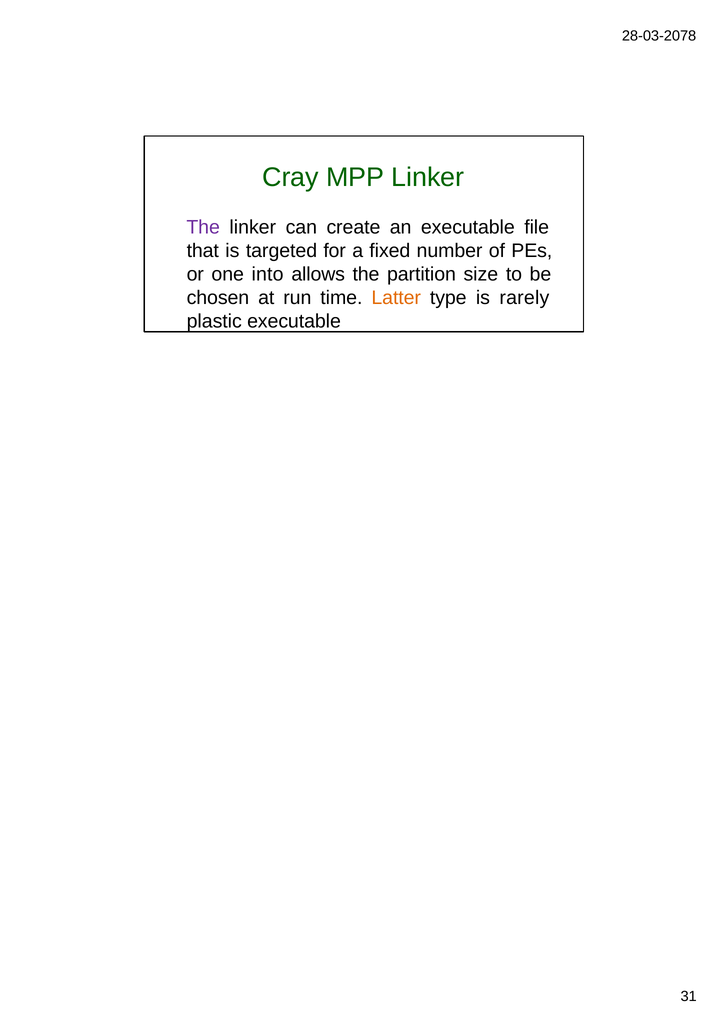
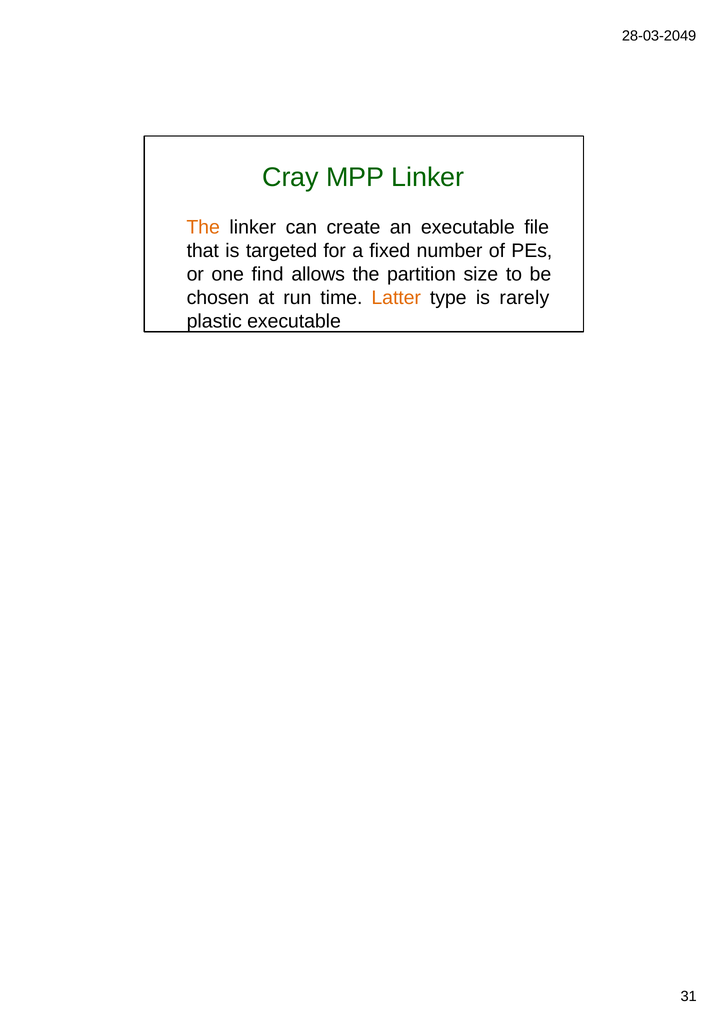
28-03-2078: 28-03-2078 -> 28-03-2049
The at (203, 227) colour: purple -> orange
into: into -> find
